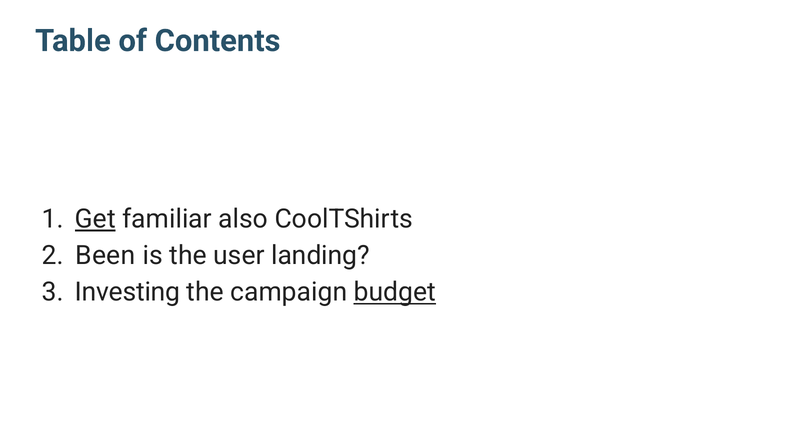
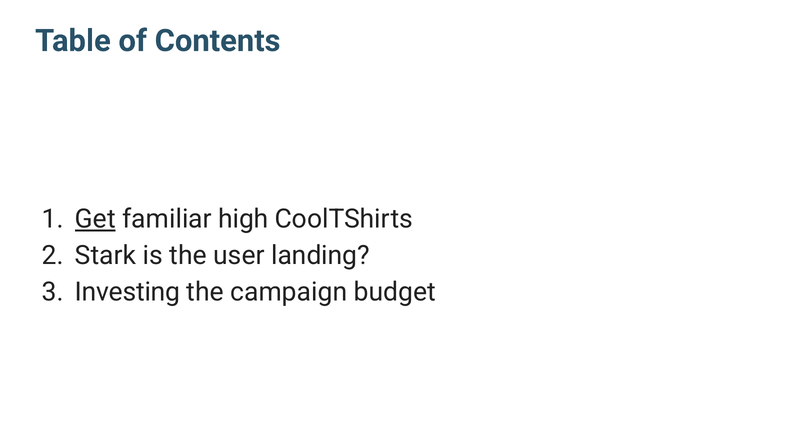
also: also -> high
Been: Been -> Stark
budget underline: present -> none
